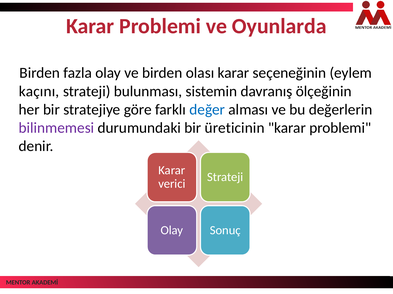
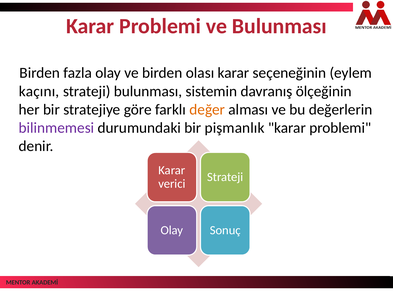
ve Oyunlarda: Oyunlarda -> Bulunması
değer colour: blue -> orange
üreticinin: üreticinin -> pişmanlık
